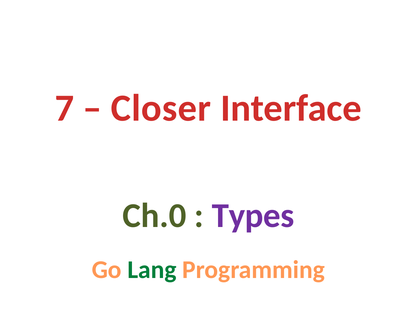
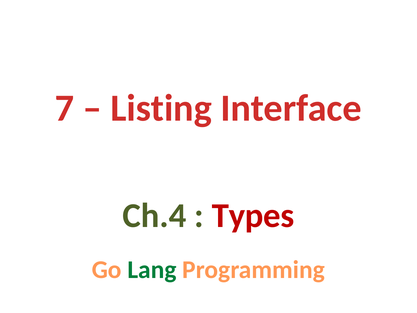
Closer: Closer -> Listing
Ch.0: Ch.0 -> Ch.4
Types colour: purple -> red
